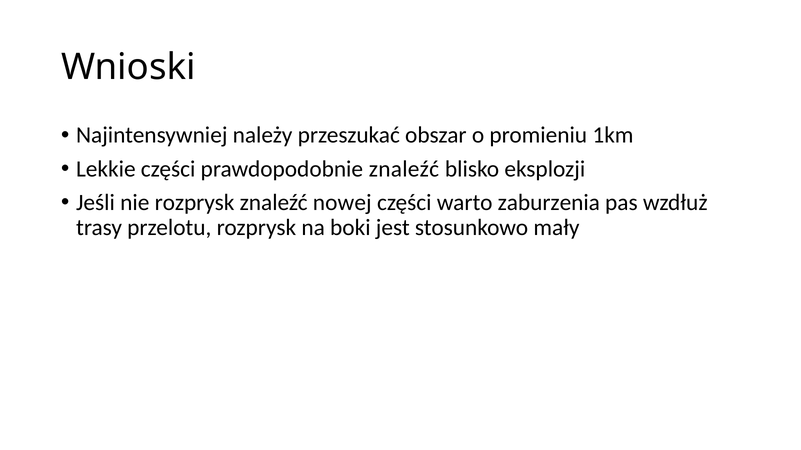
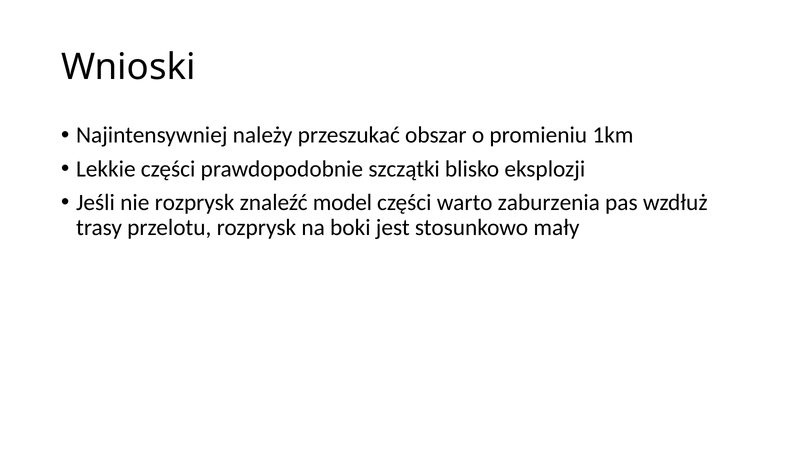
prawdopodobnie znaleźć: znaleźć -> szczątki
nowej: nowej -> model
